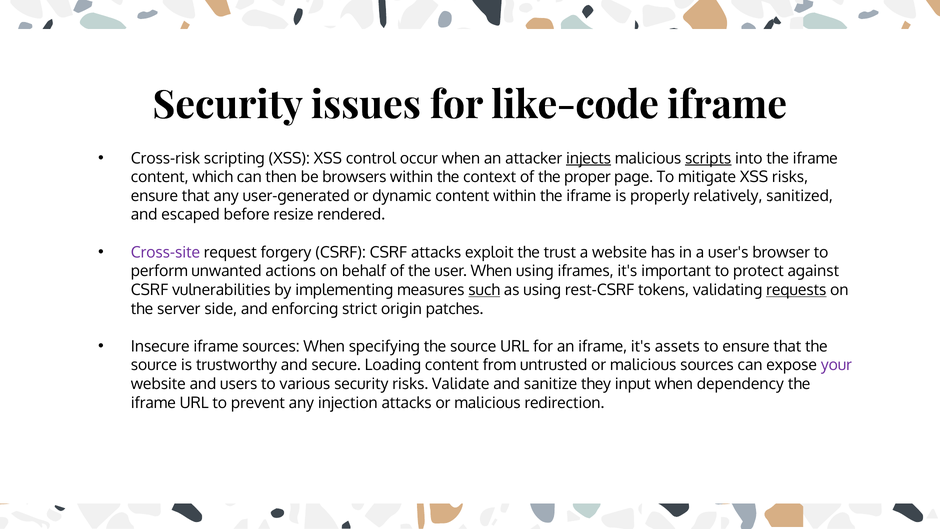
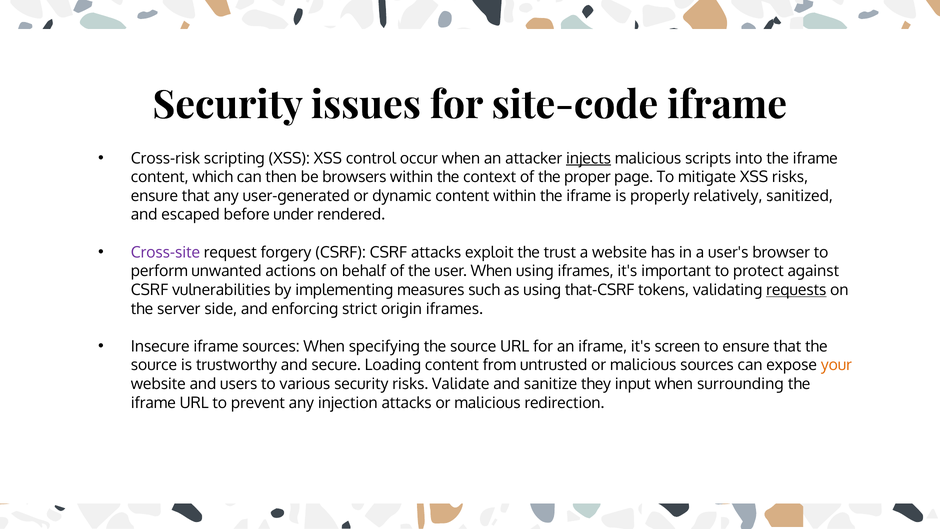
like-code: like-code -> site-code
scripts underline: present -> none
resize: resize -> under
such underline: present -> none
rest-CSRF: rest-CSRF -> that-CSRF
origin patches: patches -> iframes
assets: assets -> screen
your colour: purple -> orange
dependency: dependency -> surrounding
